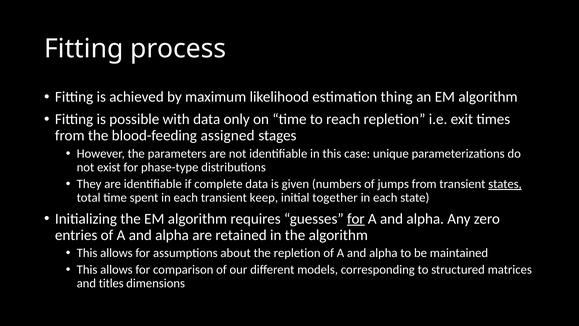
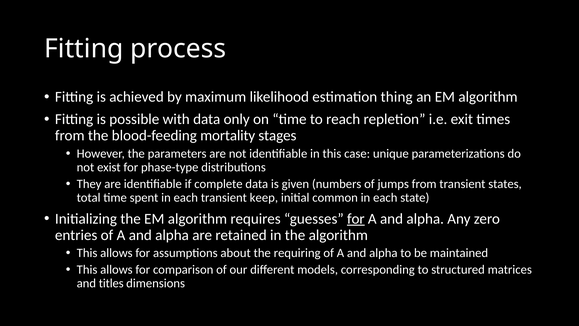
assigned: assigned -> mortality
states underline: present -> none
together: together -> common
the repletion: repletion -> requiring
